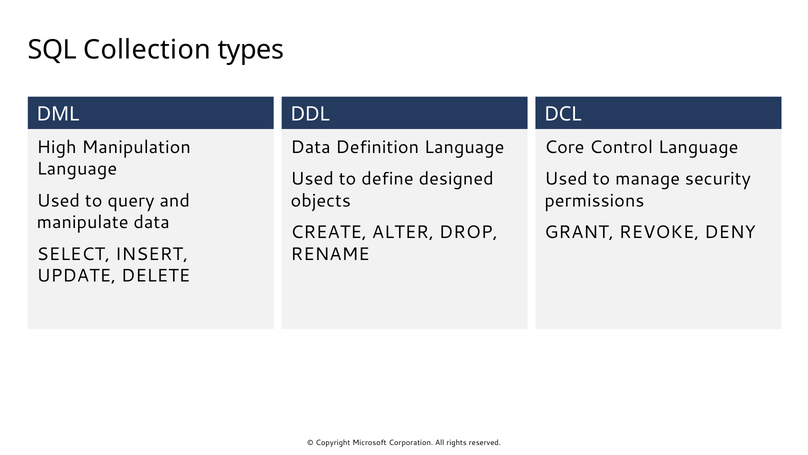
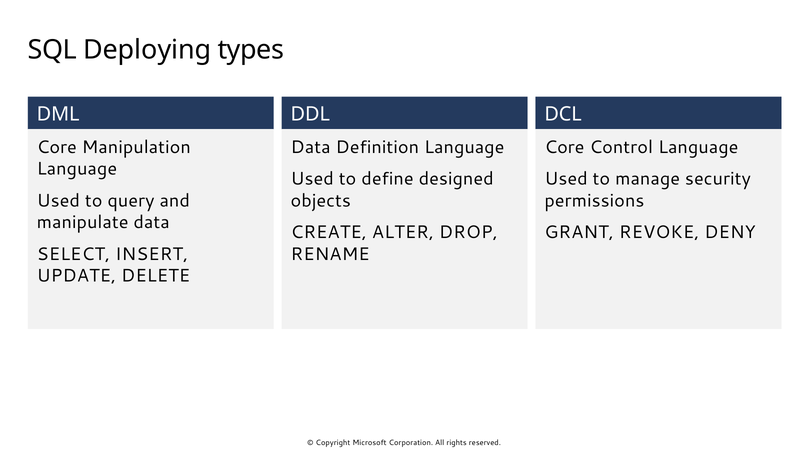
Collection: Collection -> Deploying
High at (57, 147): High -> Core
